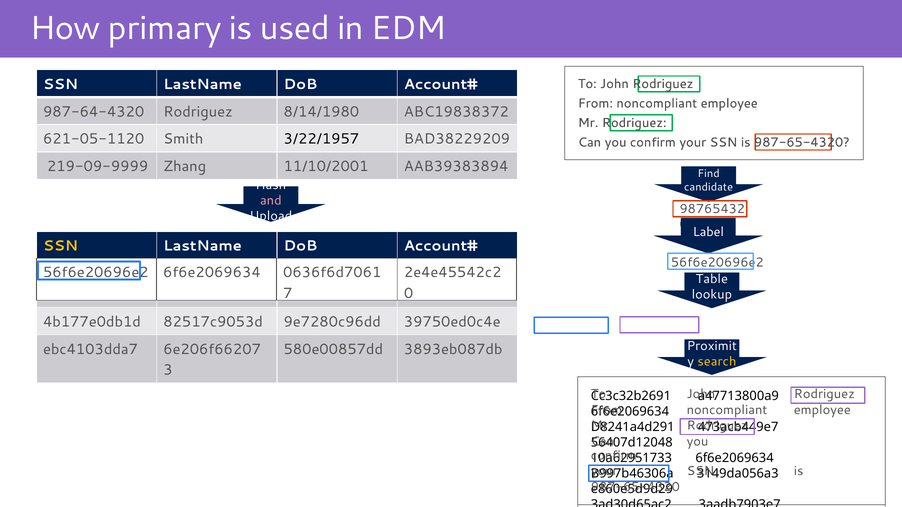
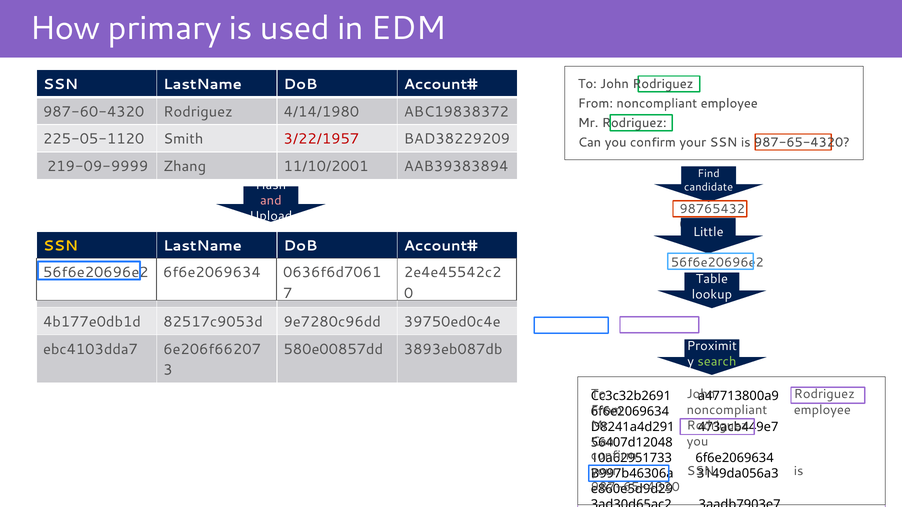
987-64-4320: 987-64-4320 -> 987-60-4320
8/14/1980: 8/14/1980 -> 4/14/1980
621-05-1120: 621-05-1120 -> 225-05-1120
3/22/1957 colour: black -> red
Label: Label -> Little
search colour: yellow -> light green
